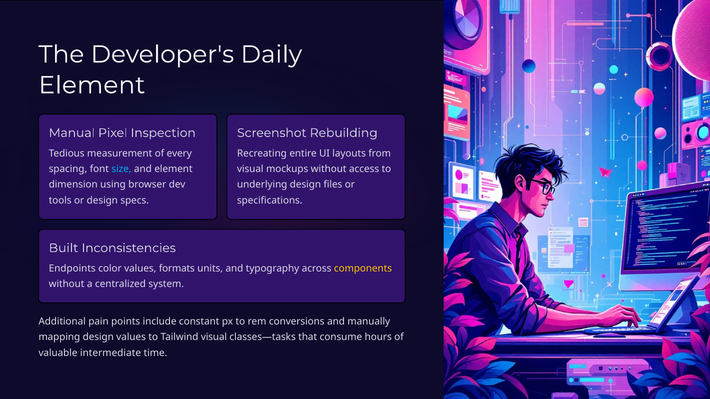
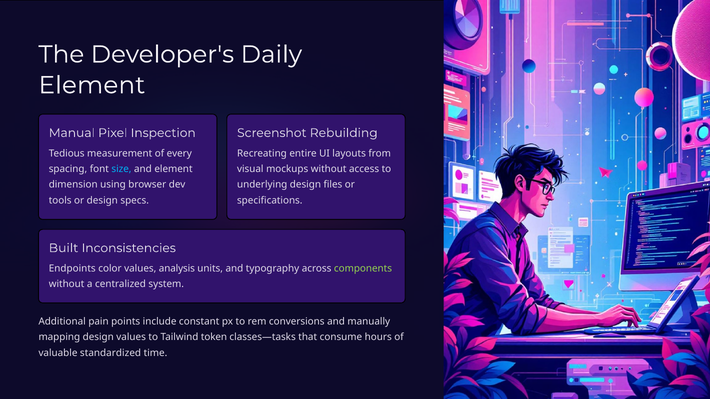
formats: formats -> analysis
components colour: yellow -> light green
Tailwind visual: visual -> token
intermediate: intermediate -> standardized
